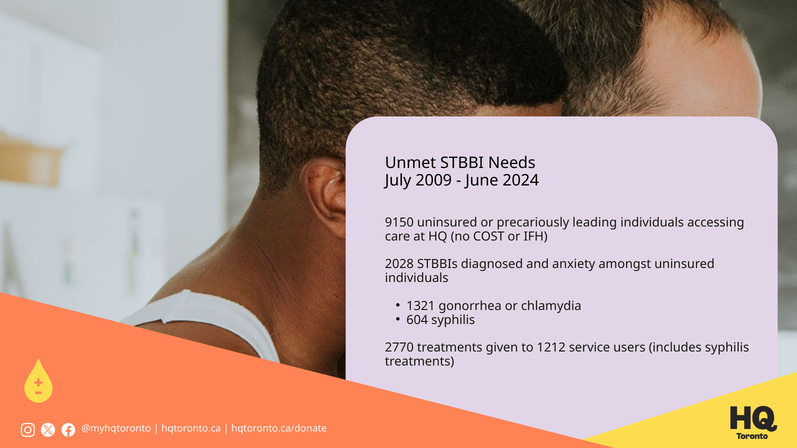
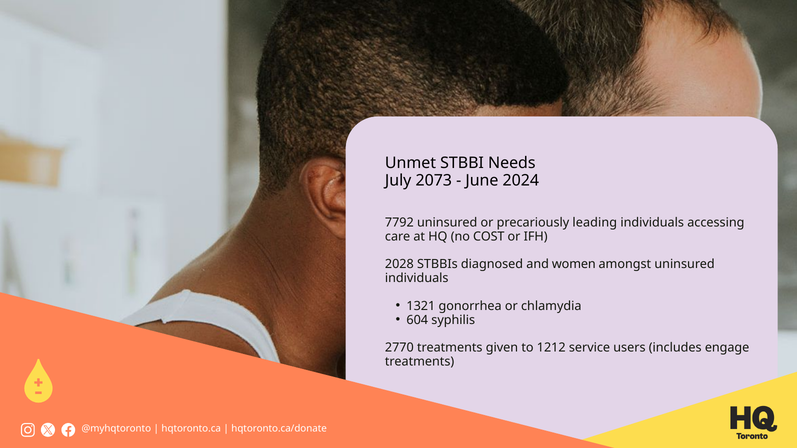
2009: 2009 -> 2073
9150: 9150 -> 7792
anxiety: anxiety -> women
includes syphilis: syphilis -> engage
